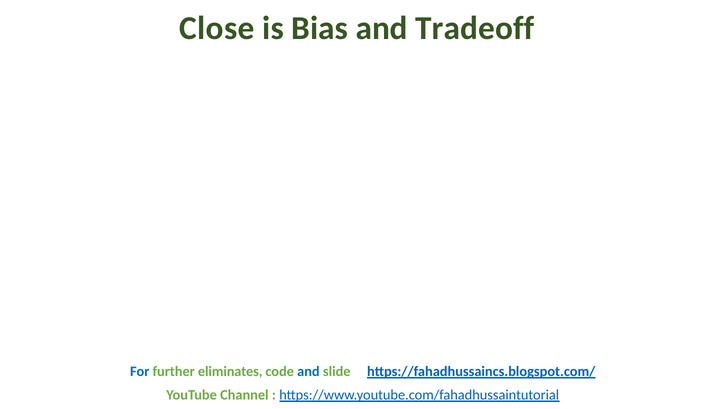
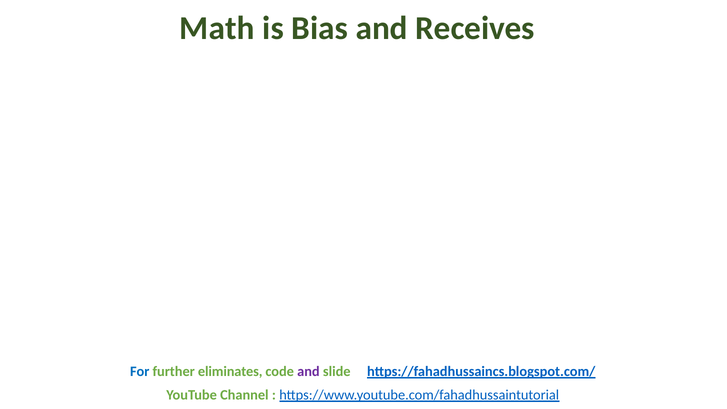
Close: Close -> Math
Tradeoff: Tradeoff -> Receives
and at (308, 372) colour: blue -> purple
